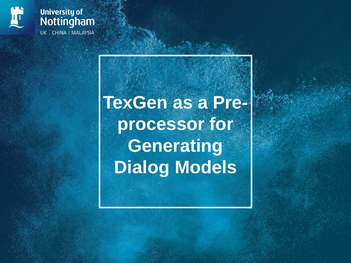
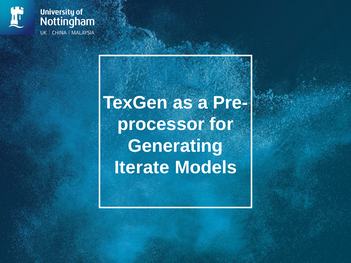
Dialog: Dialog -> Iterate
